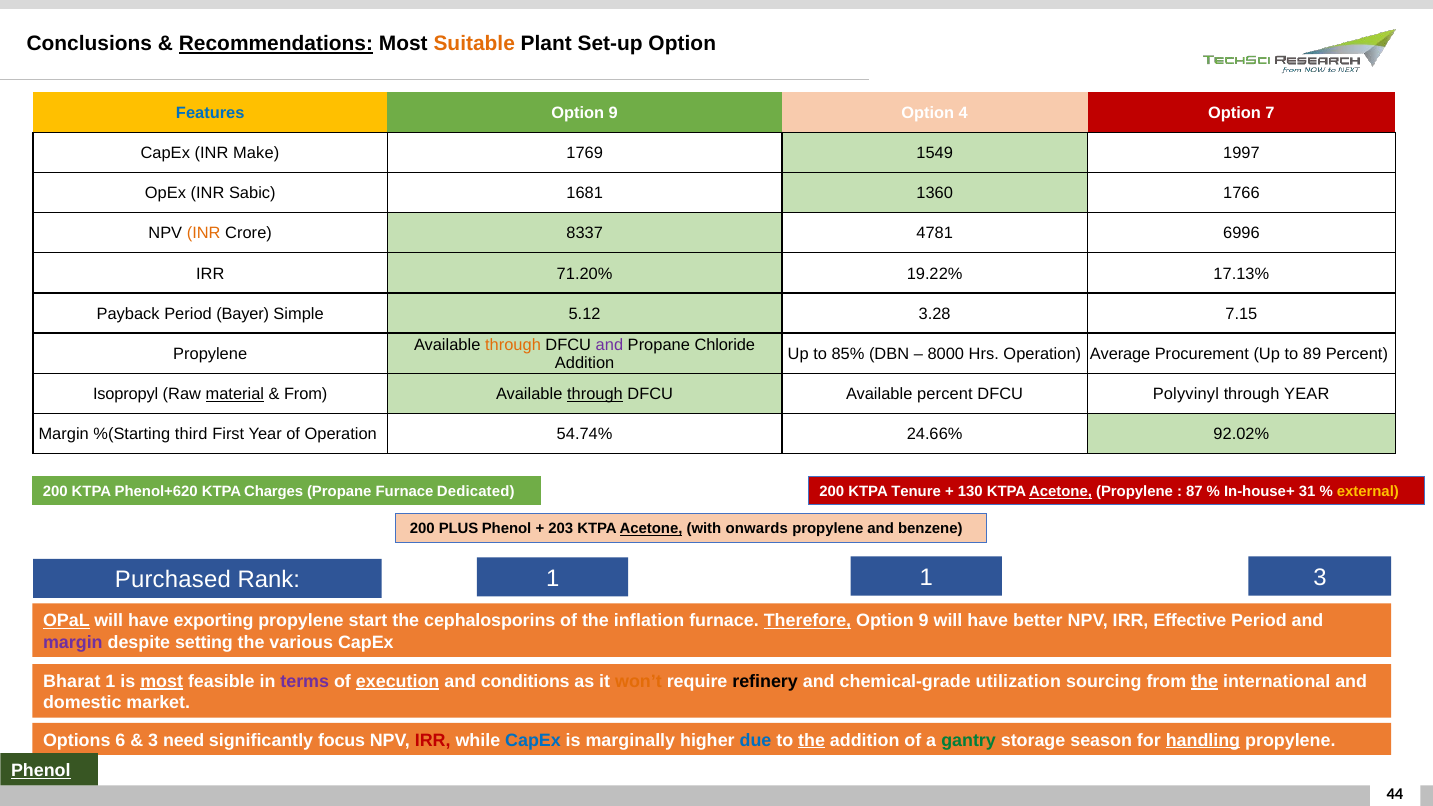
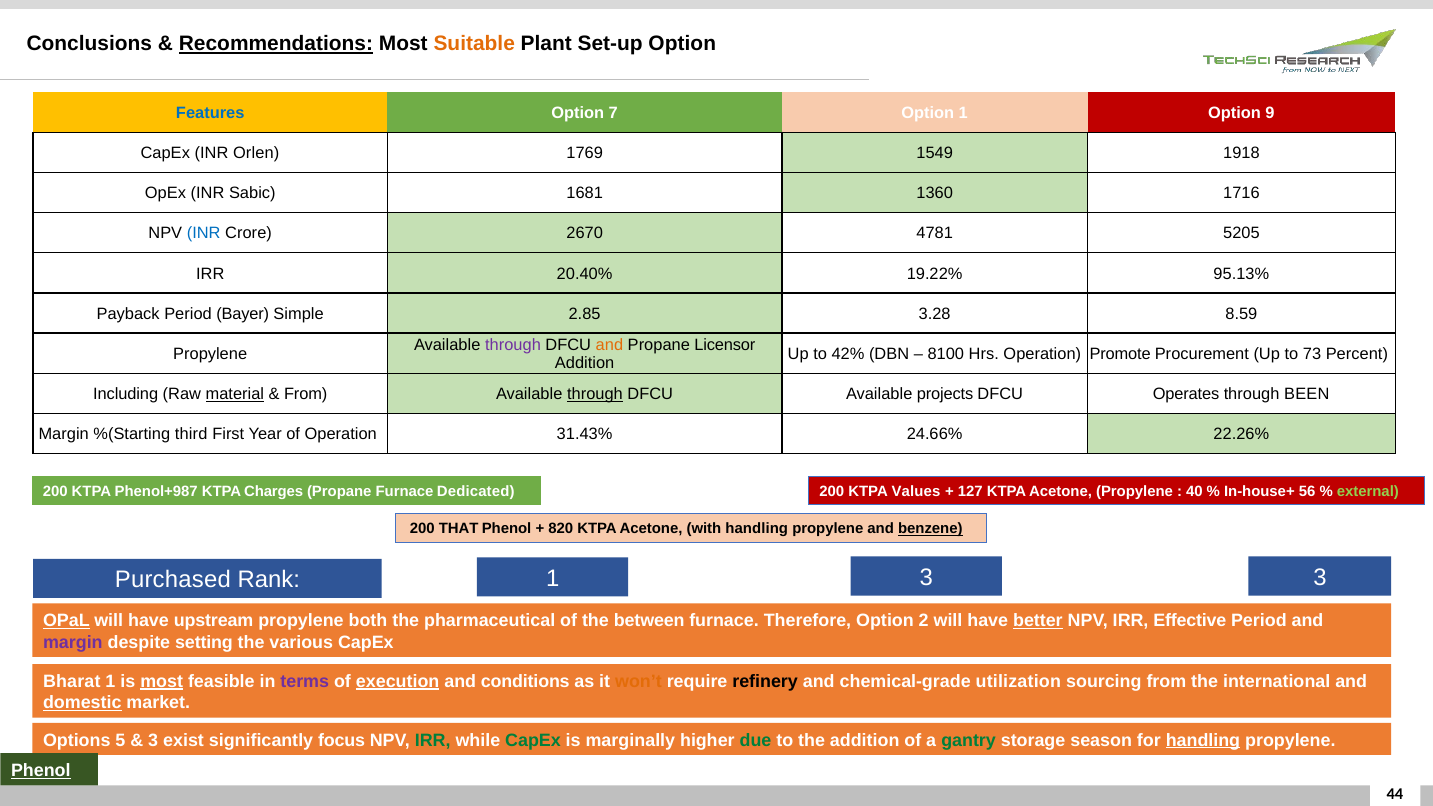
9 at (613, 113): 9 -> 7
Option 4: 4 -> 1
7: 7 -> 9
Make: Make -> Orlen
1997: 1997 -> 1918
1766: 1766 -> 1716
INR at (204, 233) colour: orange -> blue
8337: 8337 -> 2670
6996: 6996 -> 5205
71.20%: 71.20% -> 20.40%
17.13%: 17.13% -> 95.13%
5.12: 5.12 -> 2.85
7.15: 7.15 -> 8.59
through at (513, 345) colour: orange -> purple
and at (609, 345) colour: purple -> orange
Chloride: Chloride -> Licensor
85%: 85% -> 42%
8000: 8000 -> 8100
Average: Average -> Promote
89: 89 -> 73
Isopropyl: Isopropyl -> Including
Available percent: percent -> projects
Polyvinyl: Polyvinyl -> Operates
through YEAR: YEAR -> BEEN
54.74%: 54.74% -> 31.43%
92.02%: 92.02% -> 22.26%
Phenol+620: Phenol+620 -> Phenol+987
Tenure: Tenure -> Values
130: 130 -> 127
Acetone at (1061, 492) underline: present -> none
87: 87 -> 40
31: 31 -> 56
external colour: yellow -> light green
PLUS: PLUS -> THAT
203: 203 -> 820
Acetone at (651, 529) underline: present -> none
with onwards: onwards -> handling
benzene underline: none -> present
1 1: 1 -> 3
exporting: exporting -> upstream
start: start -> both
cephalosporins: cephalosporins -> pharmaceutical
inflation: inflation -> between
Therefore underline: present -> none
9 at (924, 621): 9 -> 2
better underline: none -> present
the at (1205, 681) underline: present -> none
domestic underline: none -> present
6: 6 -> 5
need: need -> exist
IRR at (433, 740) colour: red -> green
CapEx at (533, 740) colour: blue -> green
due colour: blue -> green
the at (812, 740) underline: present -> none
